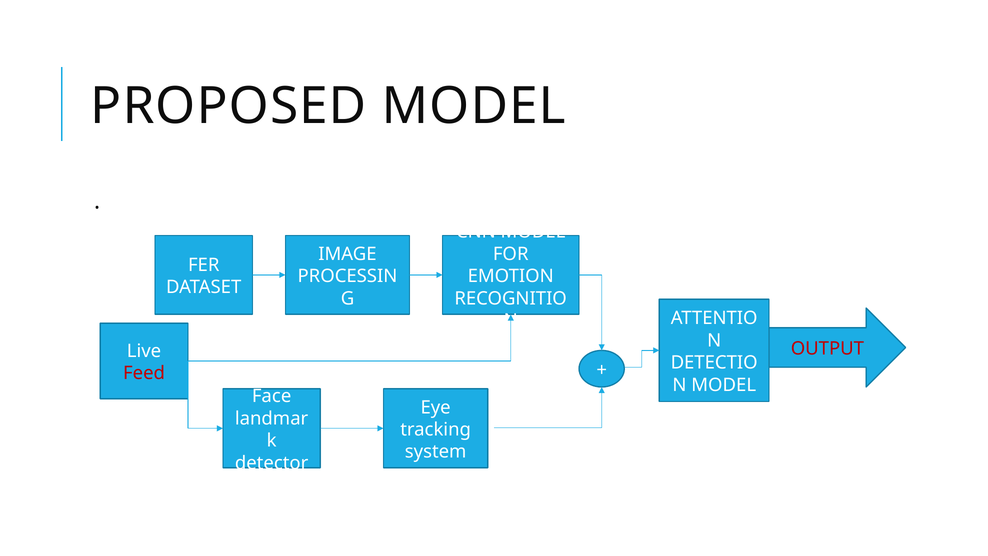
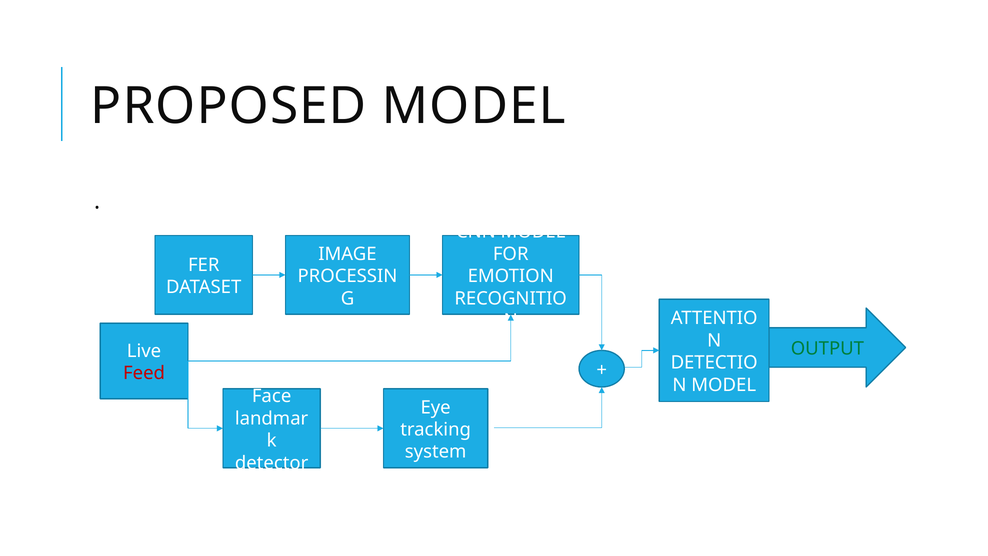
OUTPUT colour: red -> green
